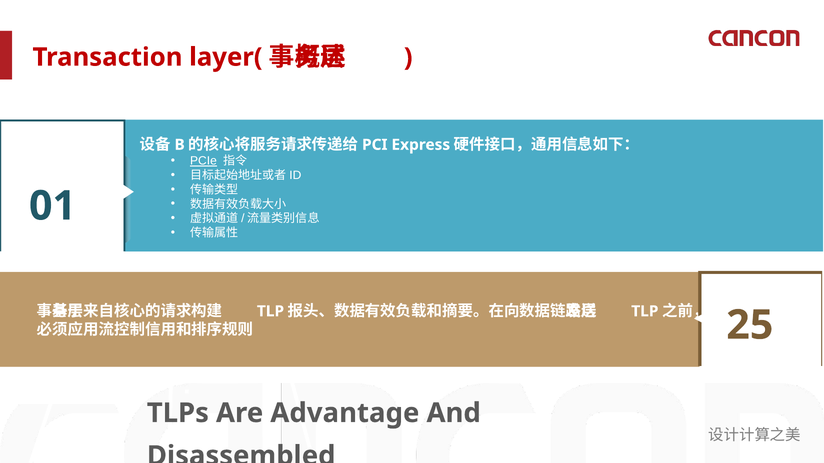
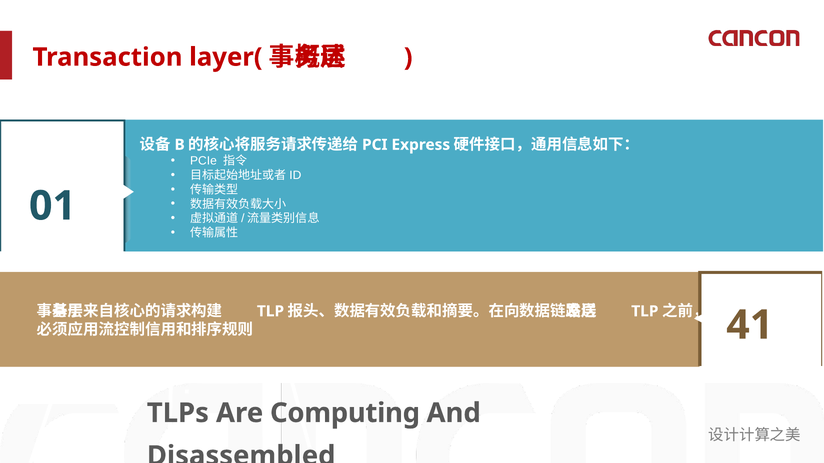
PCIe underline: present -> none
25: 25 -> 41
Advantage: Advantage -> Computing
